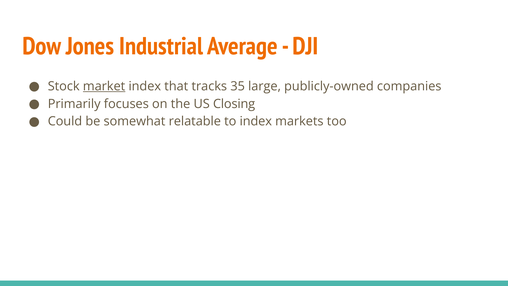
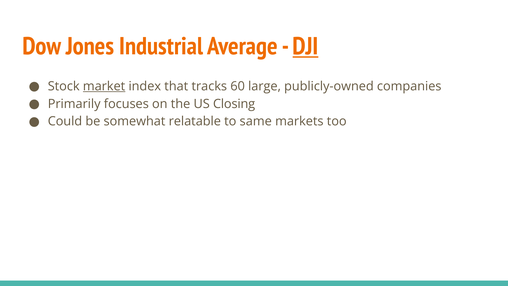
DJI underline: none -> present
35: 35 -> 60
to index: index -> same
